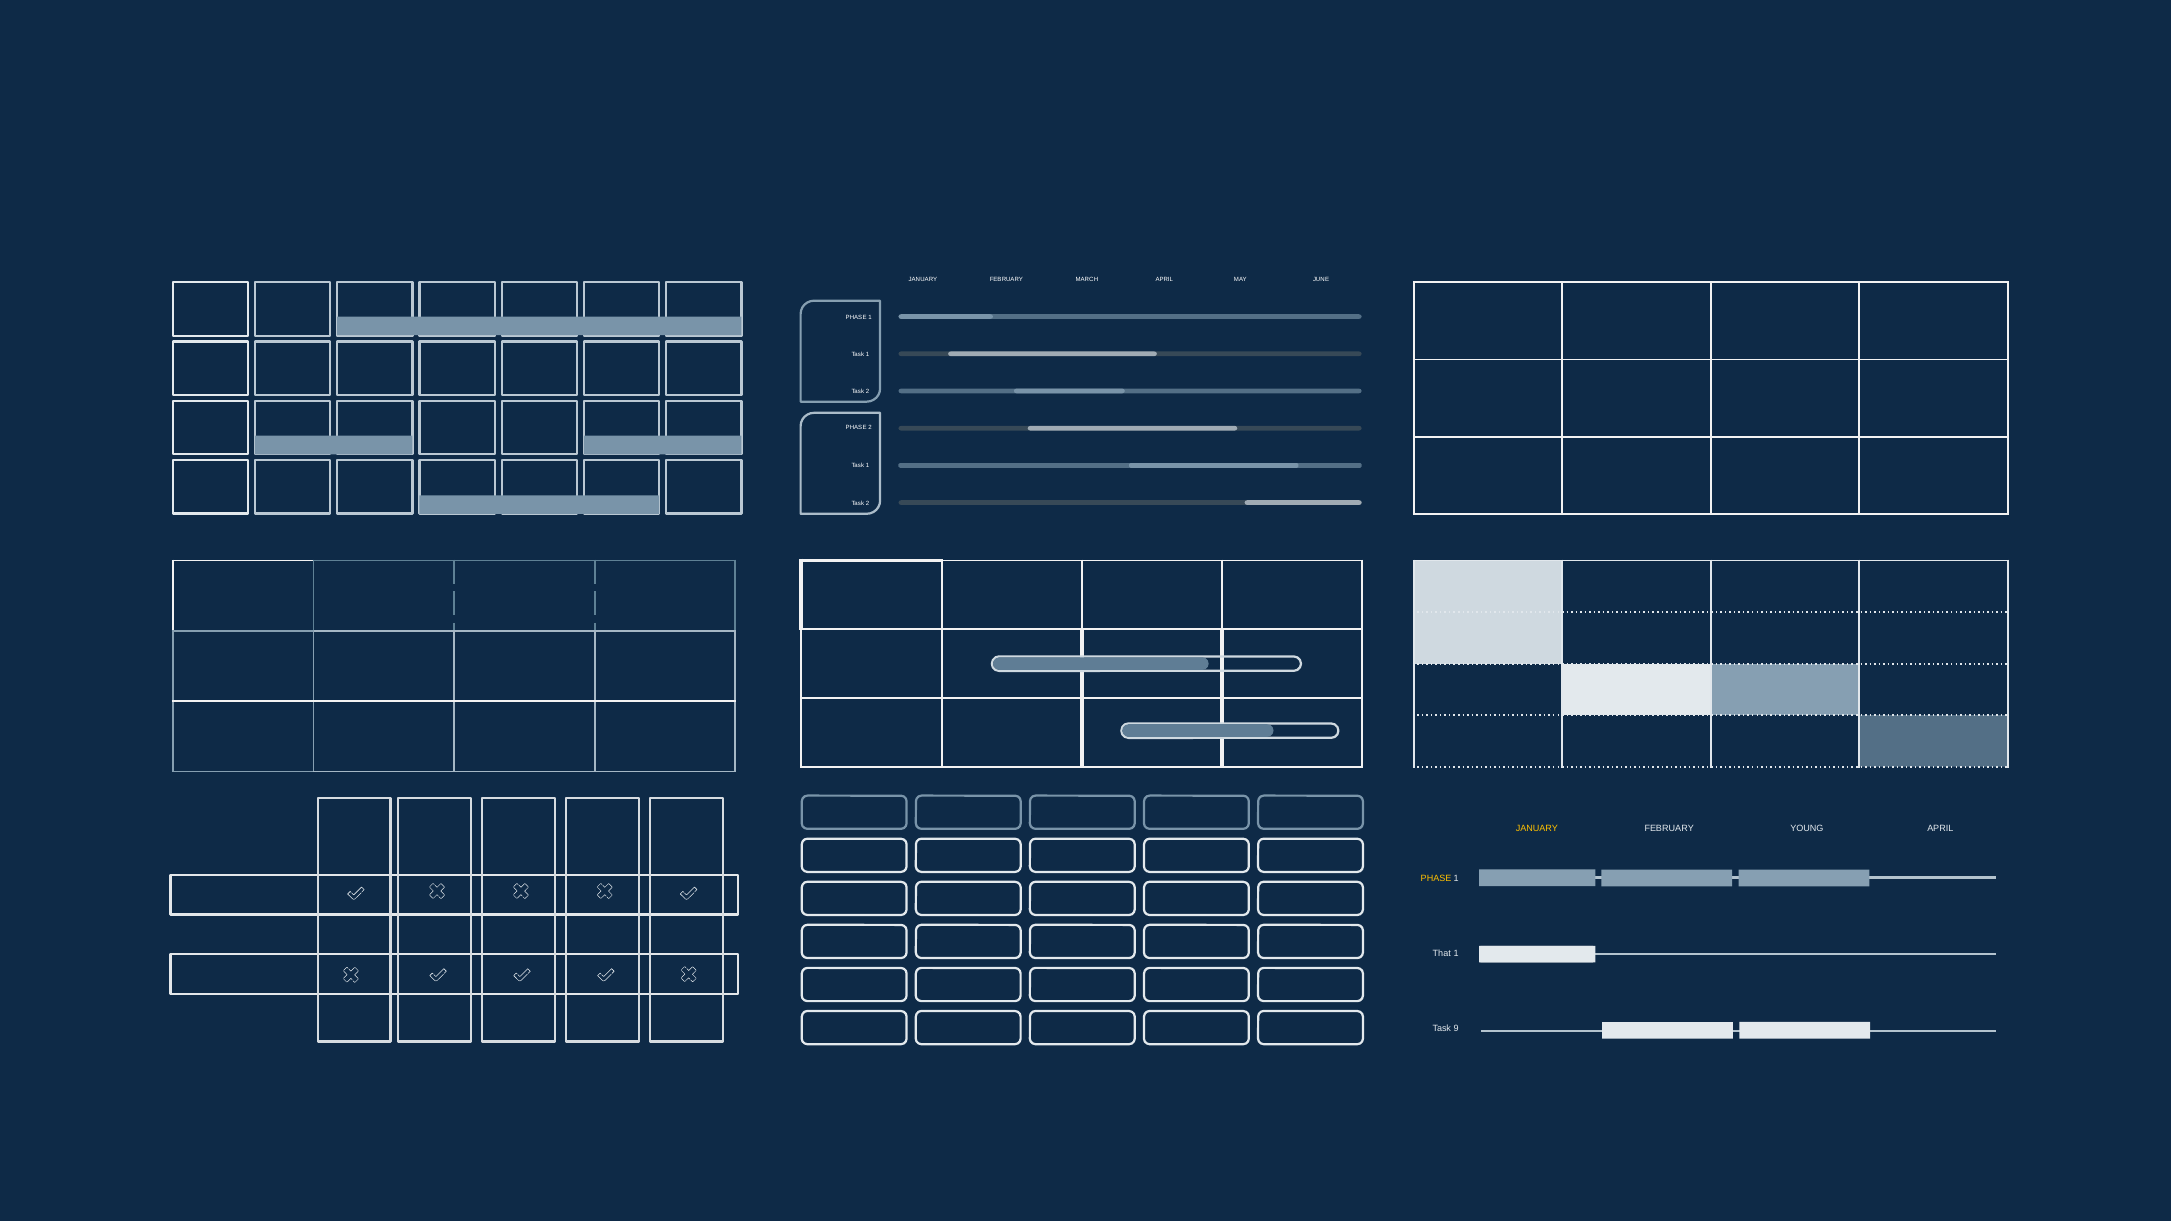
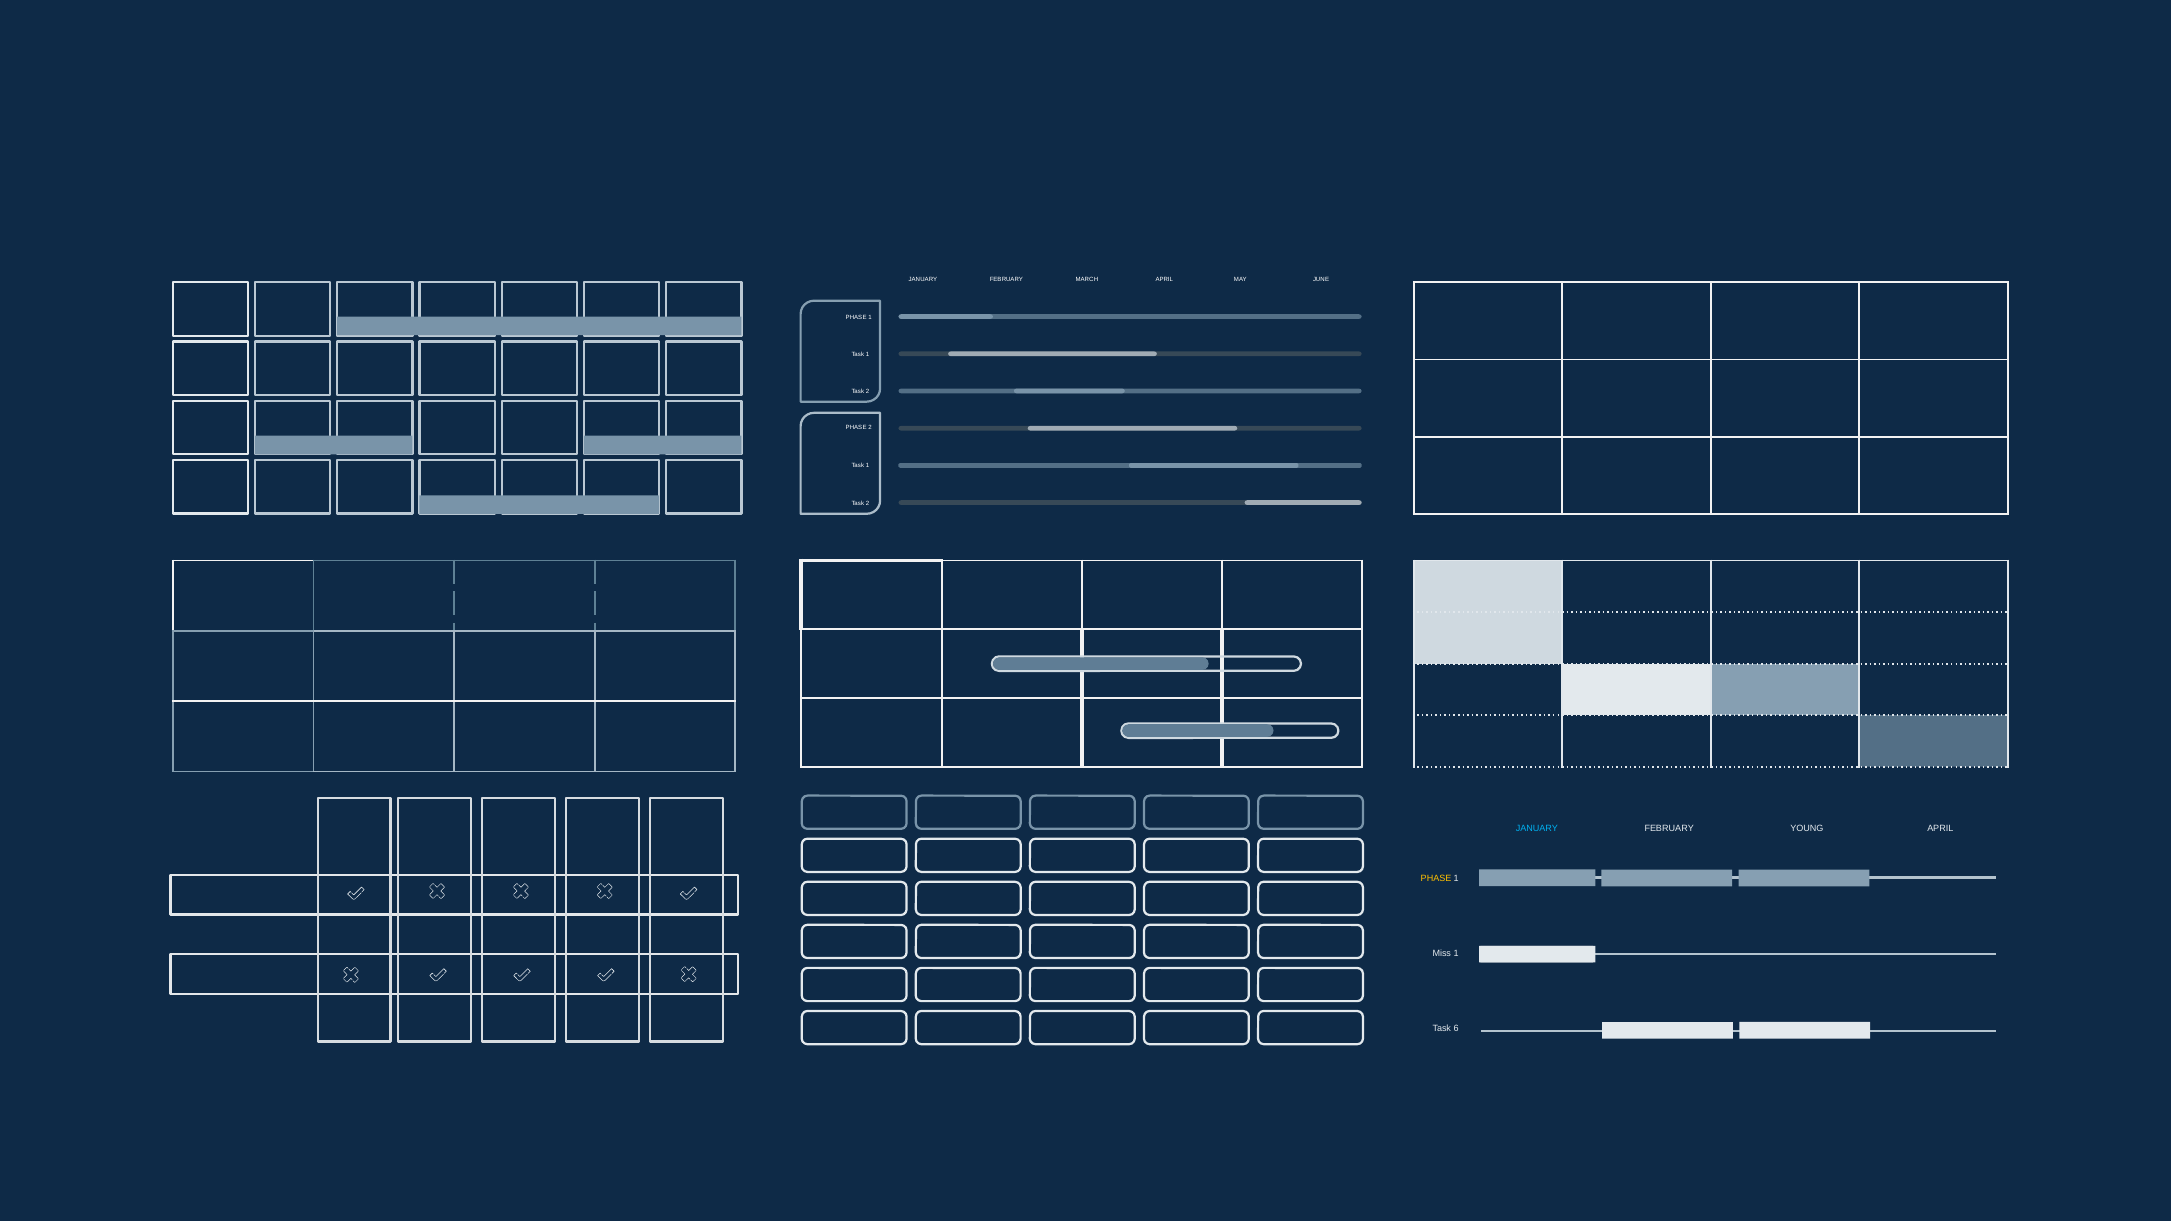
JANUARY at (1537, 828) colour: yellow -> light blue
That: That -> Miss
9: 9 -> 6
